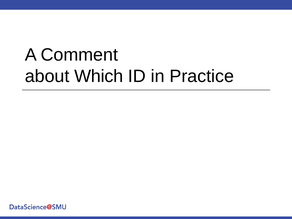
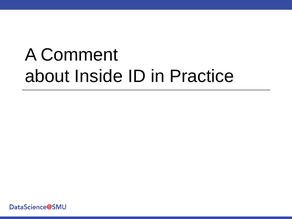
Which: Which -> Inside
